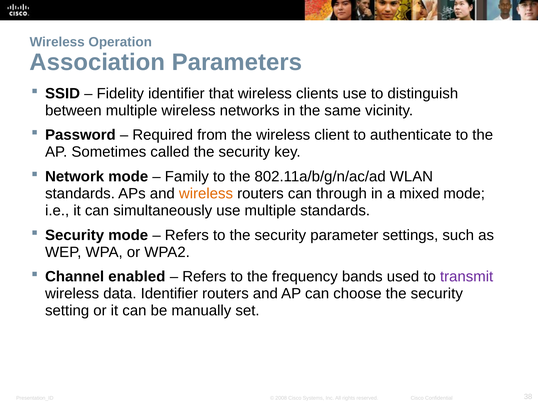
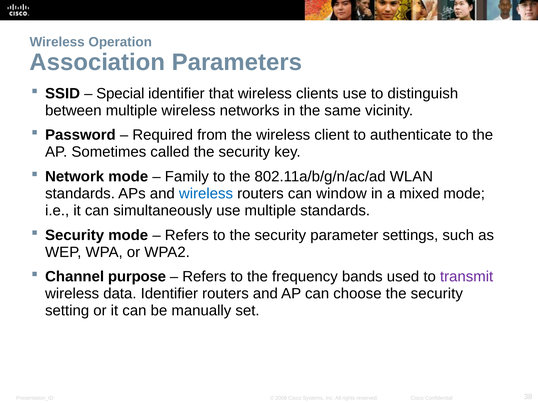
Fidelity: Fidelity -> Special
wireless at (206, 194) colour: orange -> blue
through: through -> window
enabled: enabled -> purpose
